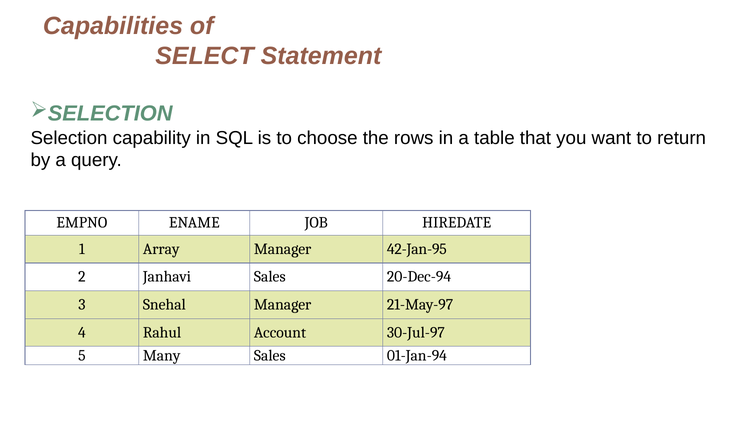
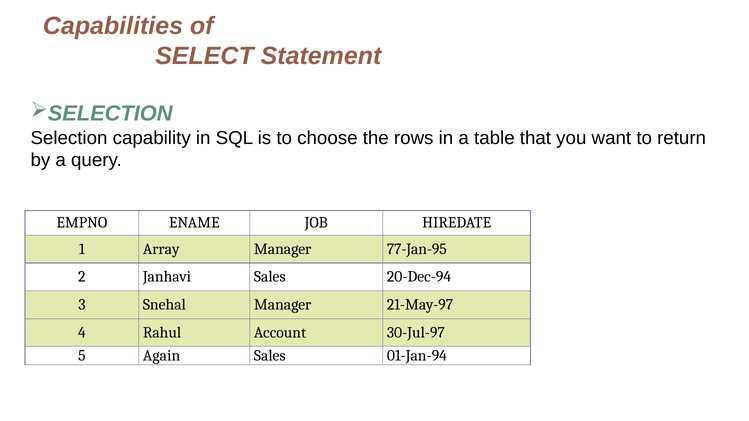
42-Jan-95: 42-Jan-95 -> 77-Jan-95
Many: Many -> Again
